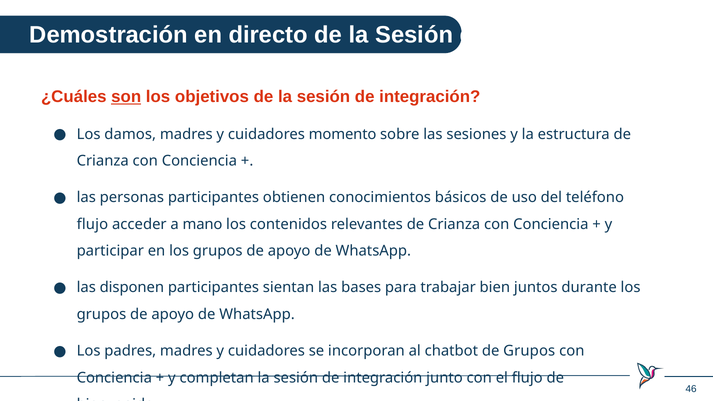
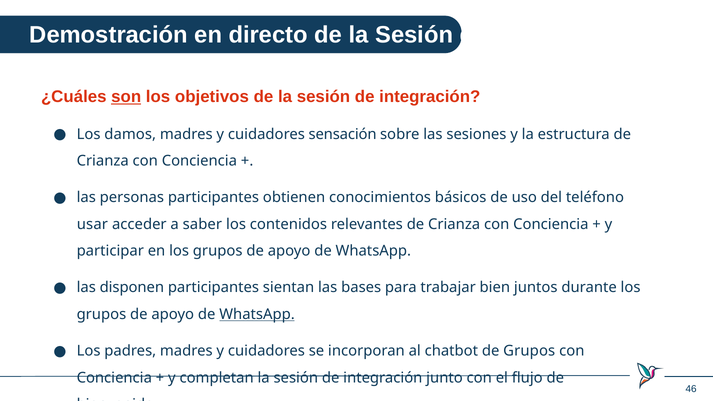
momento: momento -> sensación
flujo at (92, 224): flujo -> usar
mano: mano -> saber
WhatsApp at (257, 314) underline: none -> present
